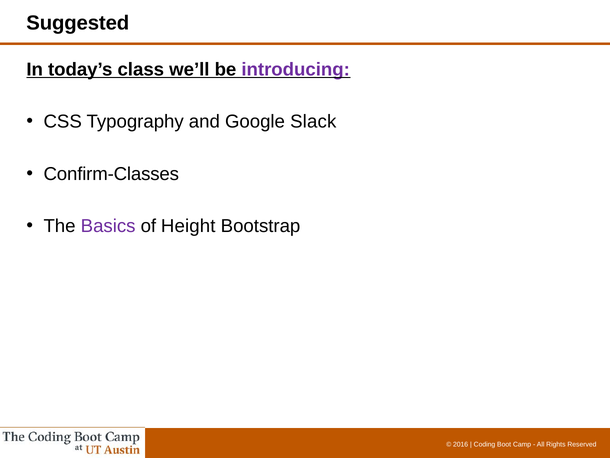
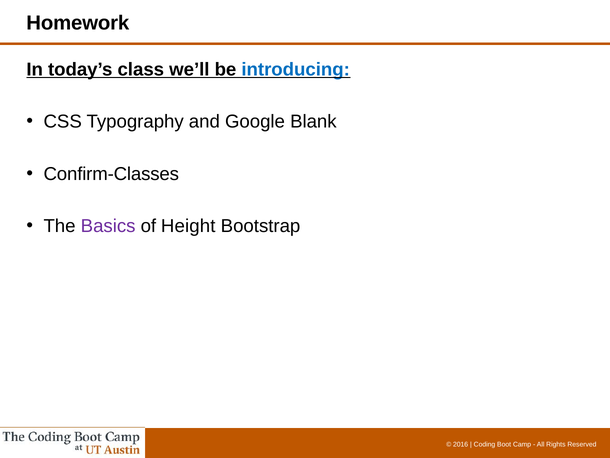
Suggested: Suggested -> Homework
introducing colour: purple -> blue
Slack: Slack -> Blank
